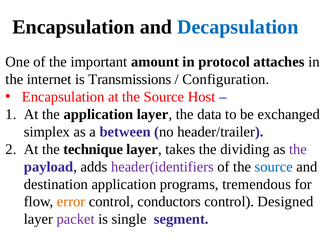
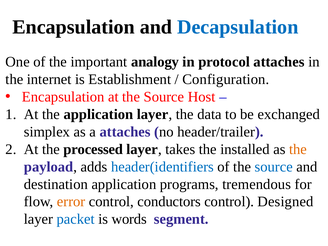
amount: amount -> analogy
Transmissions: Transmissions -> Establishment
a between: between -> attaches
technique: technique -> processed
dividing: dividing -> installed
the at (298, 149) colour: purple -> orange
header(identifiers colour: purple -> blue
packet colour: purple -> blue
single: single -> words
